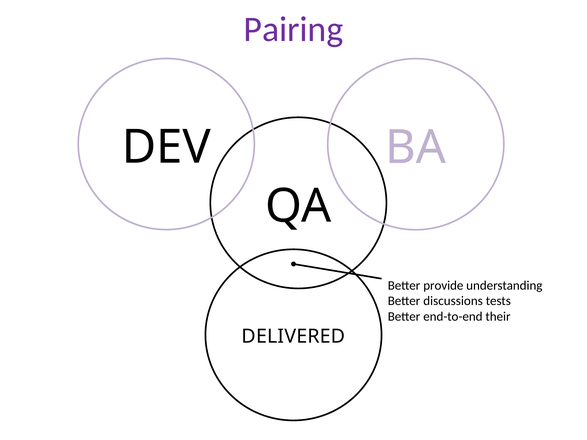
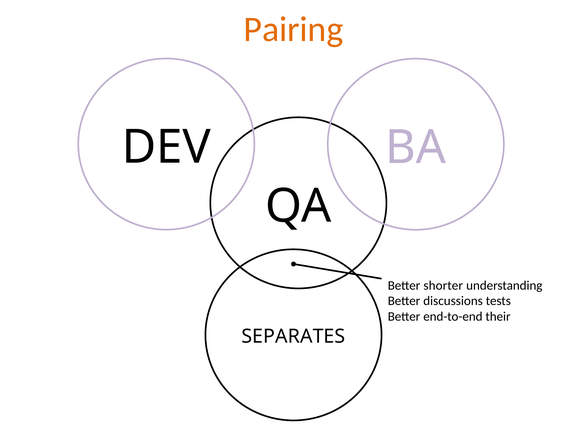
Pairing colour: purple -> orange
provide: provide -> shorter
DELIVERED: DELIVERED -> SEPARATES
